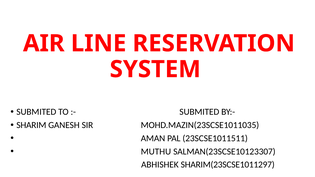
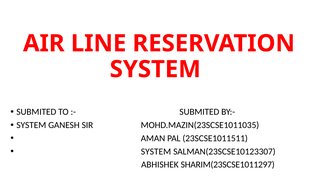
SHARIM at (31, 125): SHARIM -> SYSTEM
MUTHU at (156, 152): MUTHU -> SYSTEM
